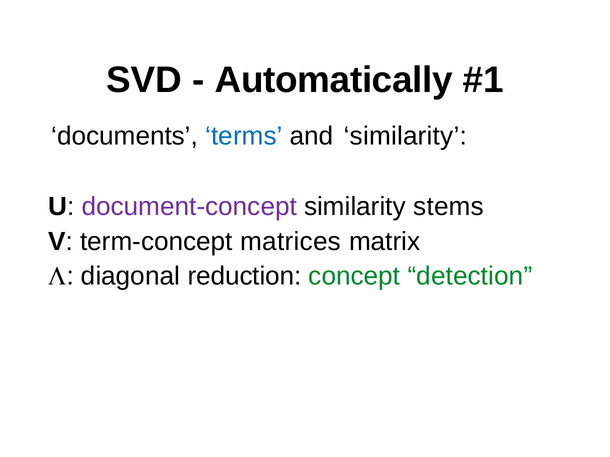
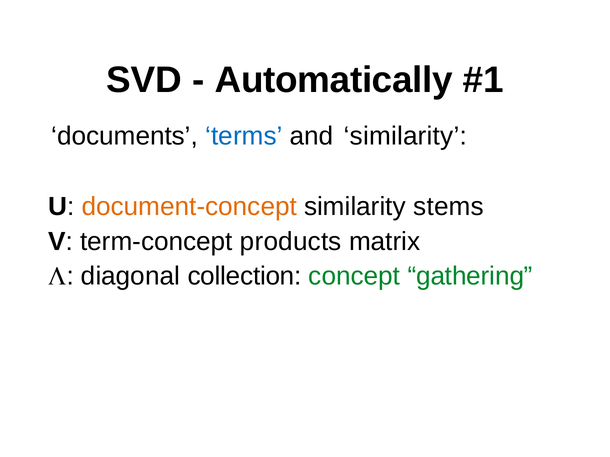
document-concept colour: purple -> orange
matrices: matrices -> products
reduction: reduction -> collection
detection: detection -> gathering
